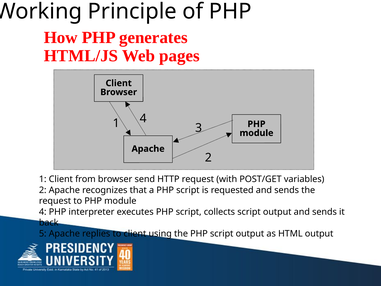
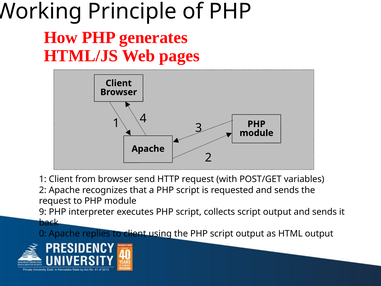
4 at (43, 212): 4 -> 9
5: 5 -> 0
